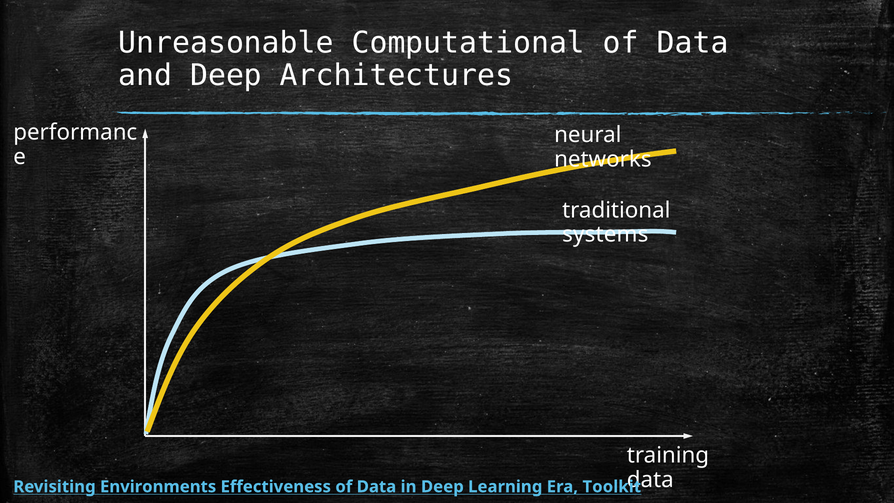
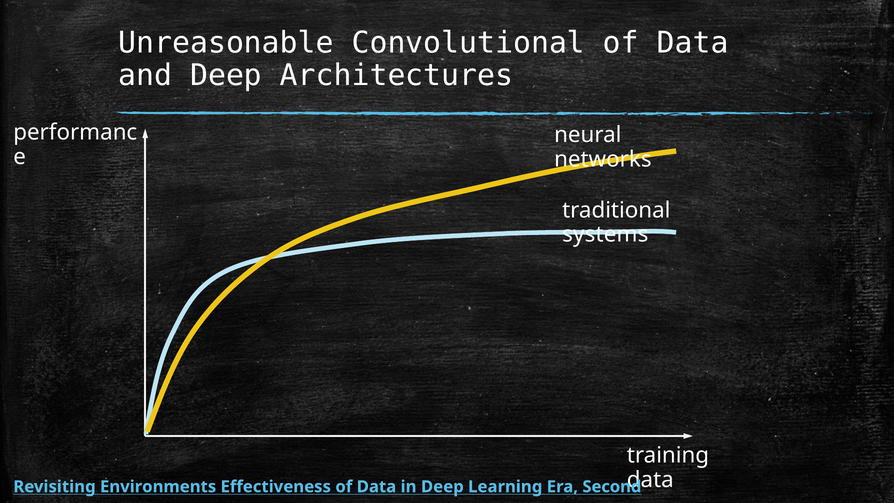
Computational: Computational -> Convolutional
Toolkit: Toolkit -> Second
